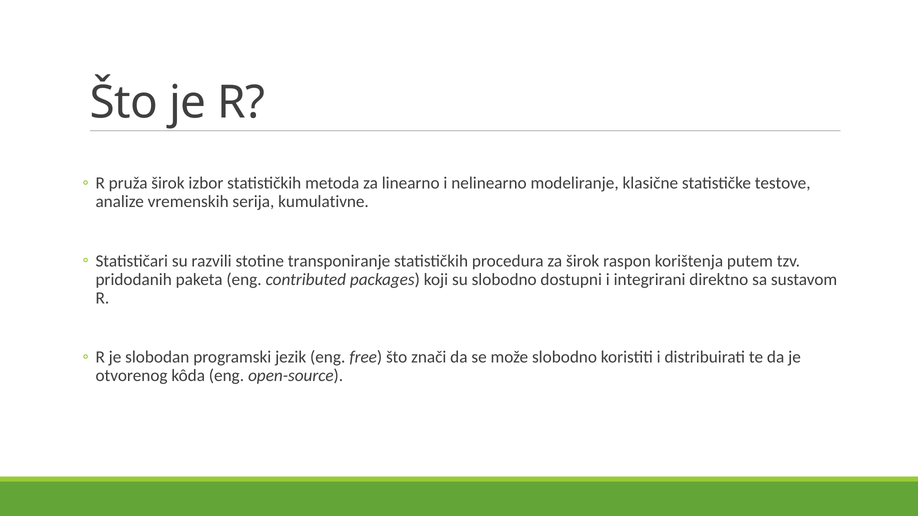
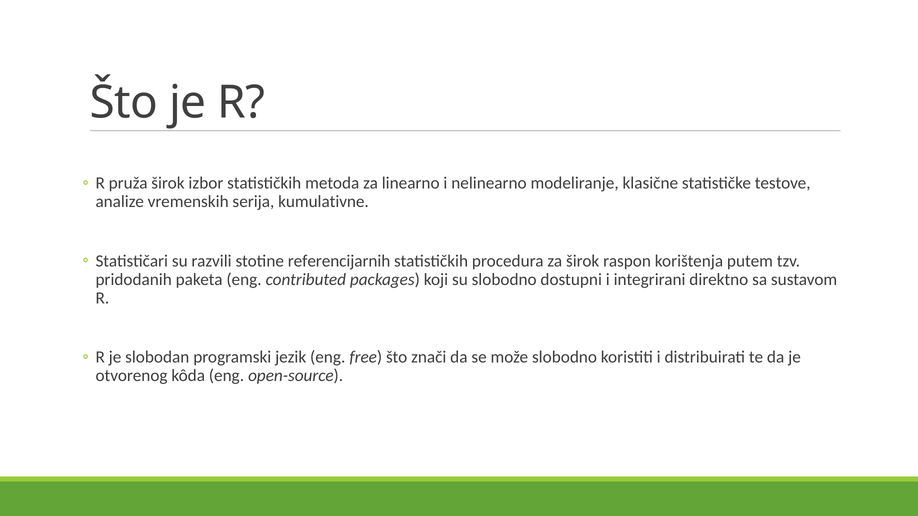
transponiranje: transponiranje -> referencijarnih
